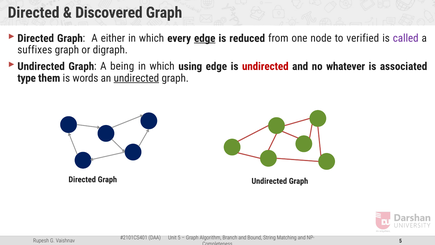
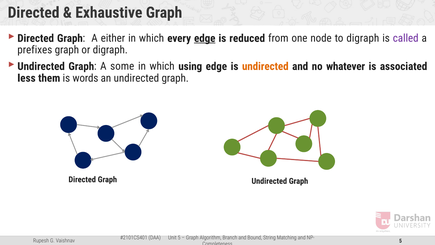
Discovered: Discovered -> Exhaustive
to verified: verified -> digraph
suffixes: suffixes -> prefixes
being: being -> some
undirected at (265, 66) colour: red -> orange
type: type -> less
undirected at (136, 78) underline: present -> none
